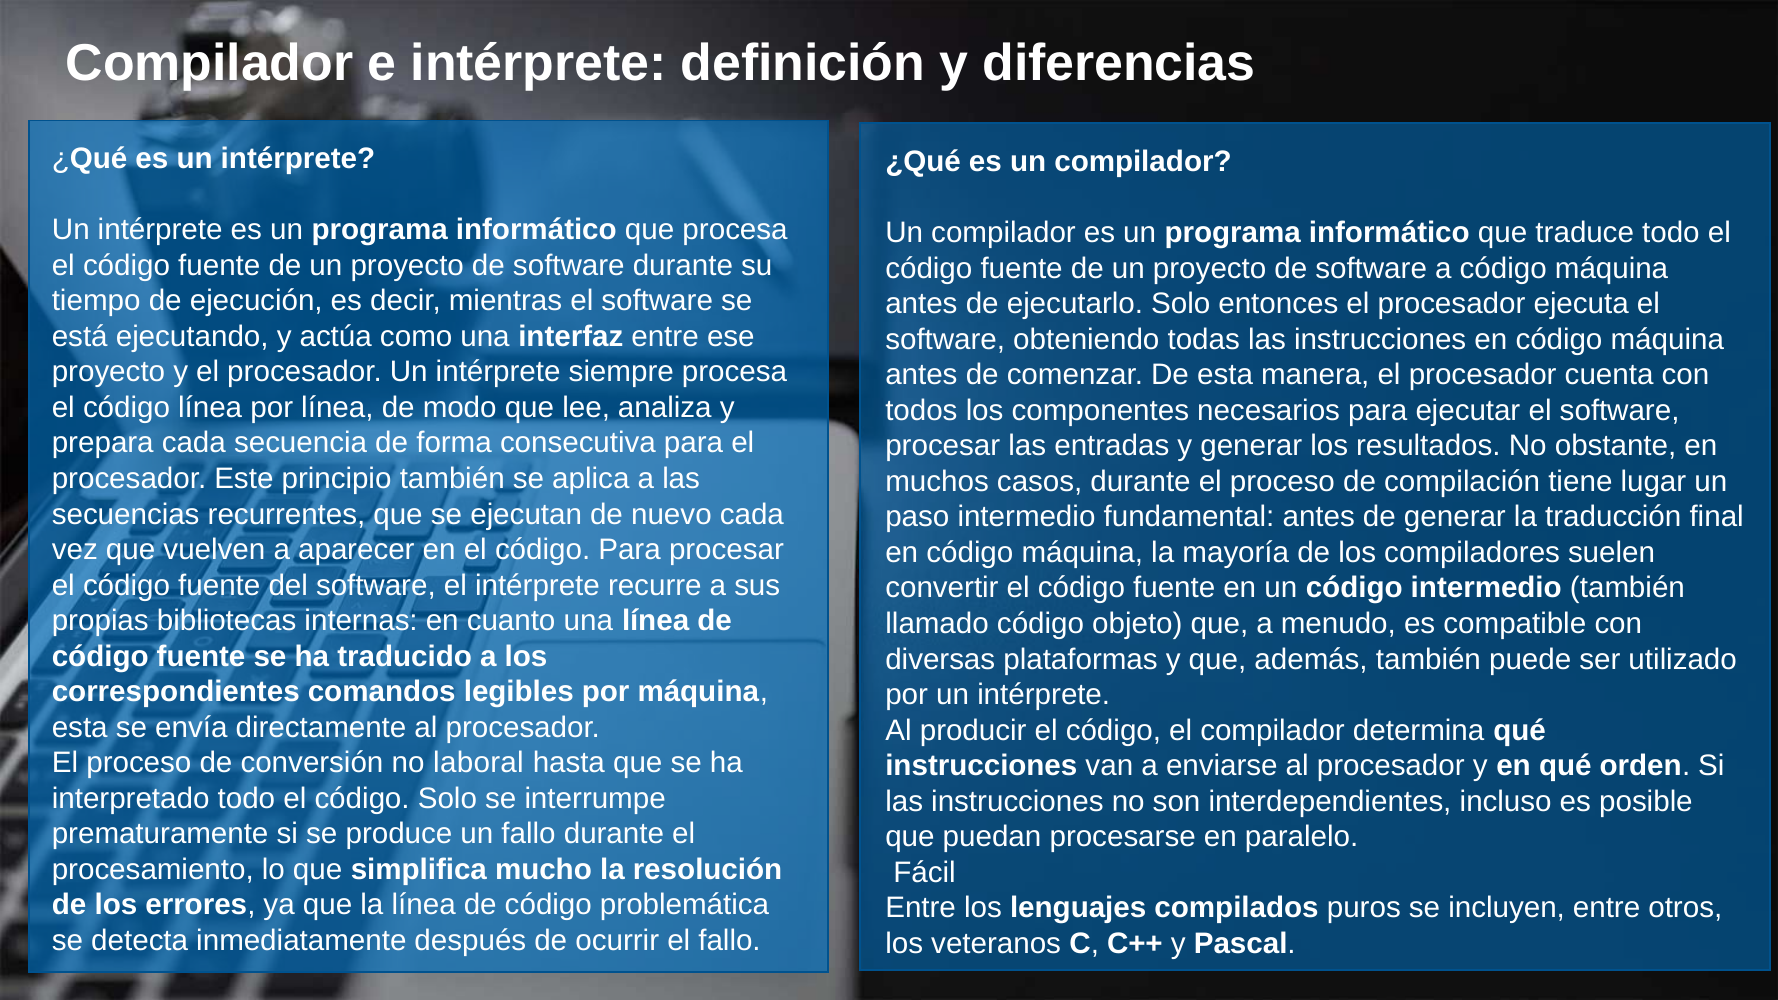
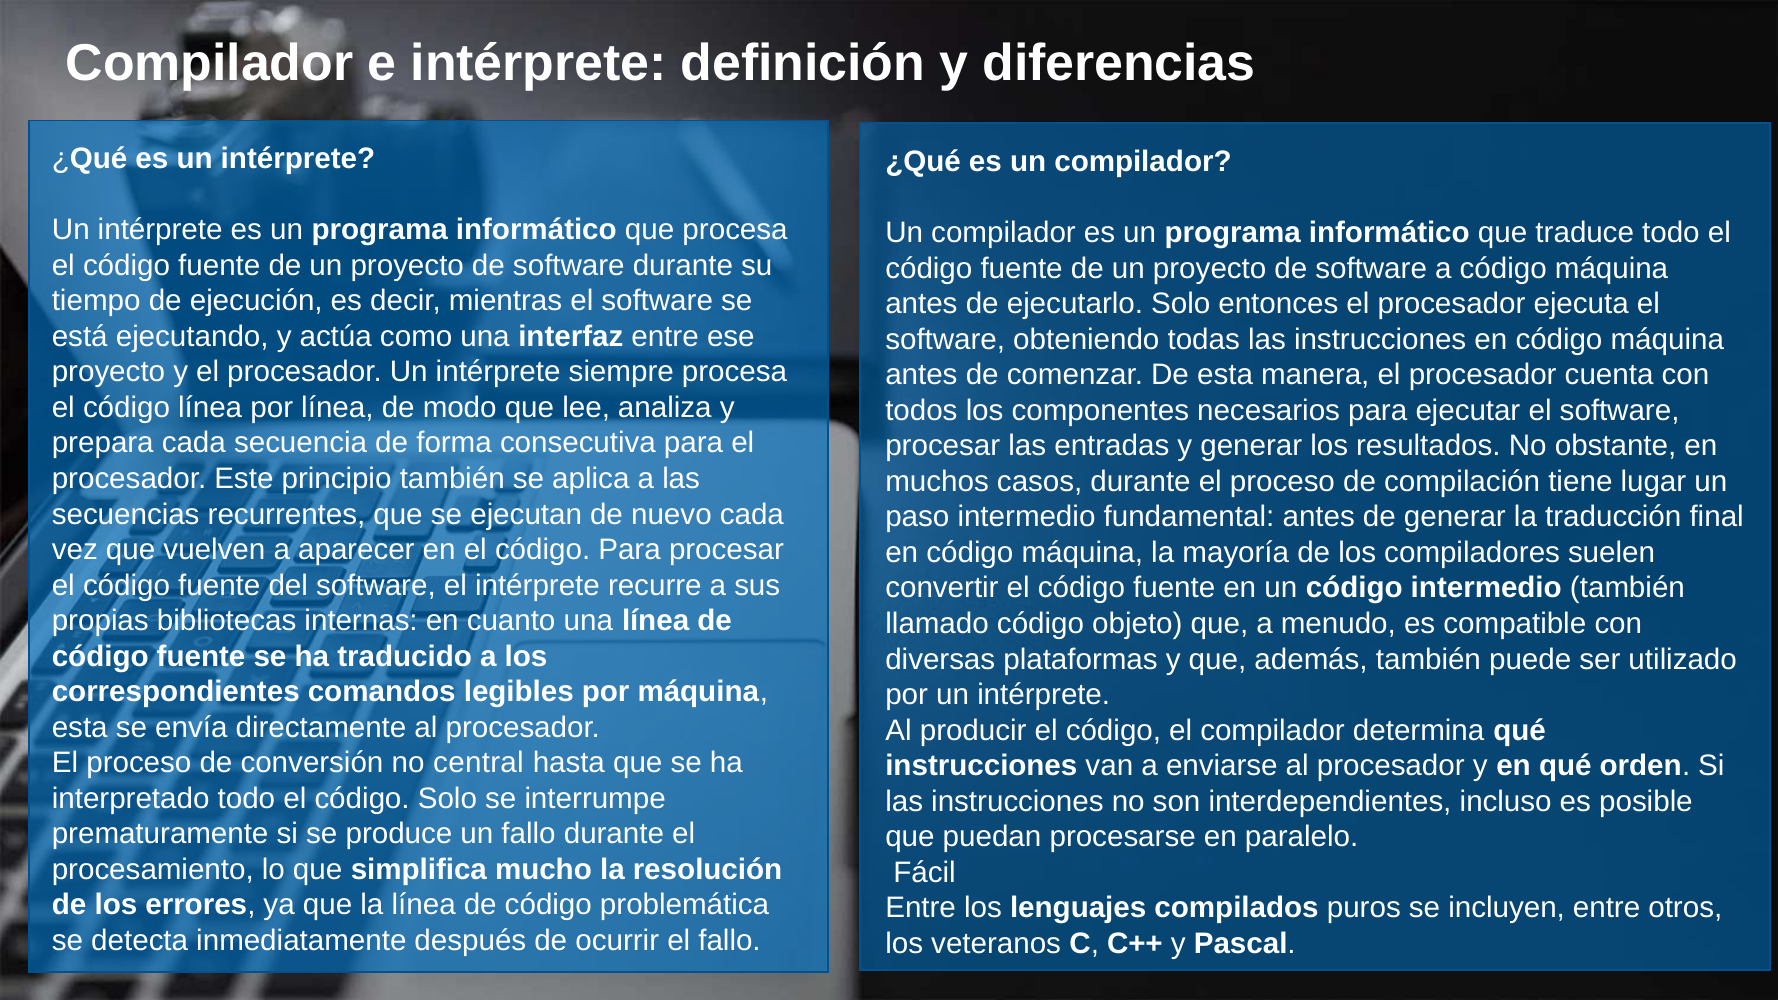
laboral: laboral -> central
